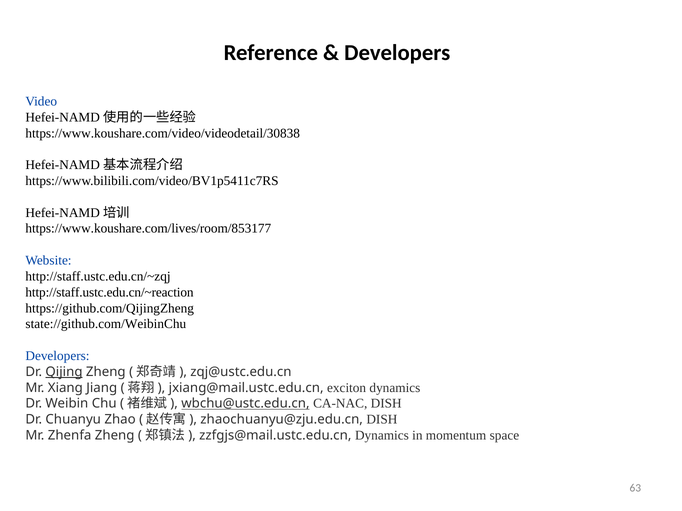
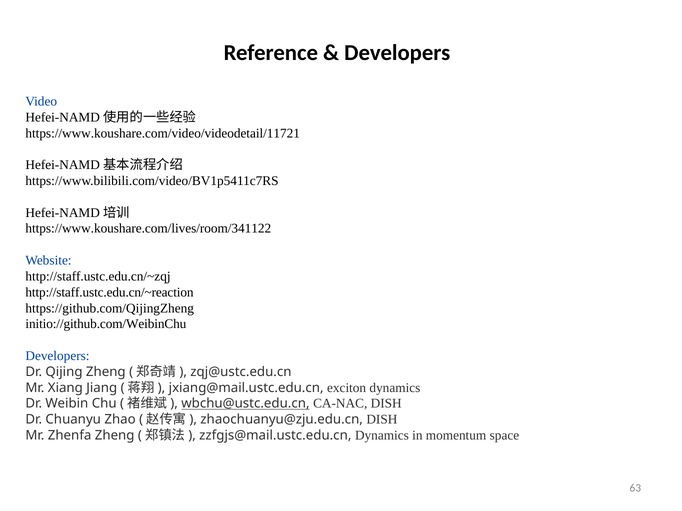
https://www.koushare.com/video/videodetail/30838: https://www.koushare.com/video/videodetail/30838 -> https://www.koushare.com/video/videodetail/11721
https://www.koushare.com/lives/room/853177: https://www.koushare.com/lives/room/853177 -> https://www.koushare.com/lives/room/341122
state://github.com/WeibinChu: state://github.com/WeibinChu -> initio://github.com/WeibinChu
Qijing underline: present -> none
